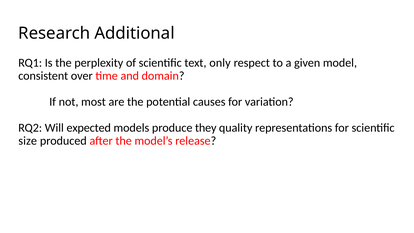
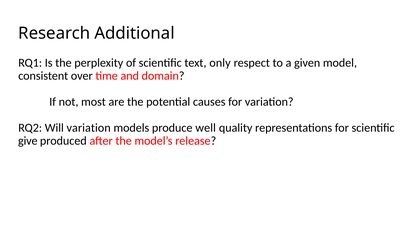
Will expected: expected -> variation
they: they -> well
size: size -> give
